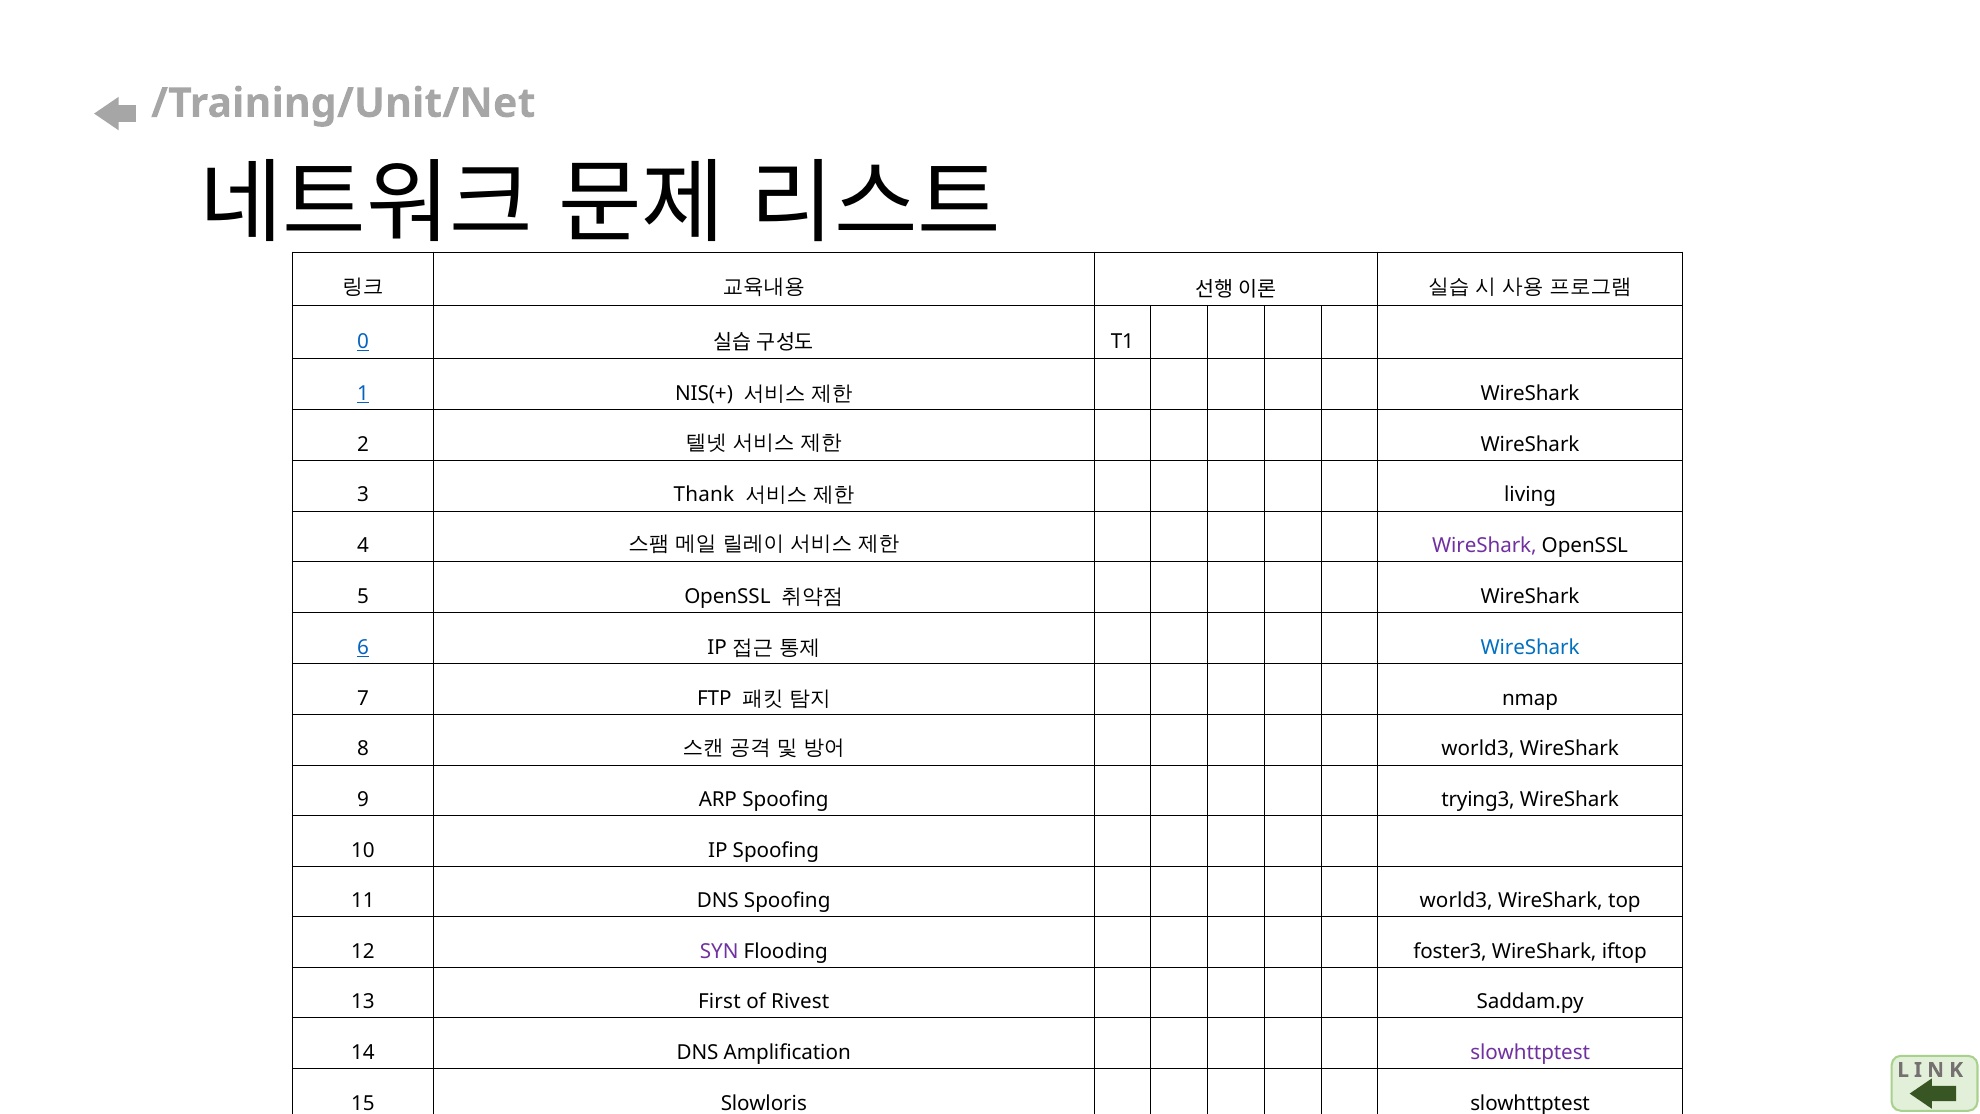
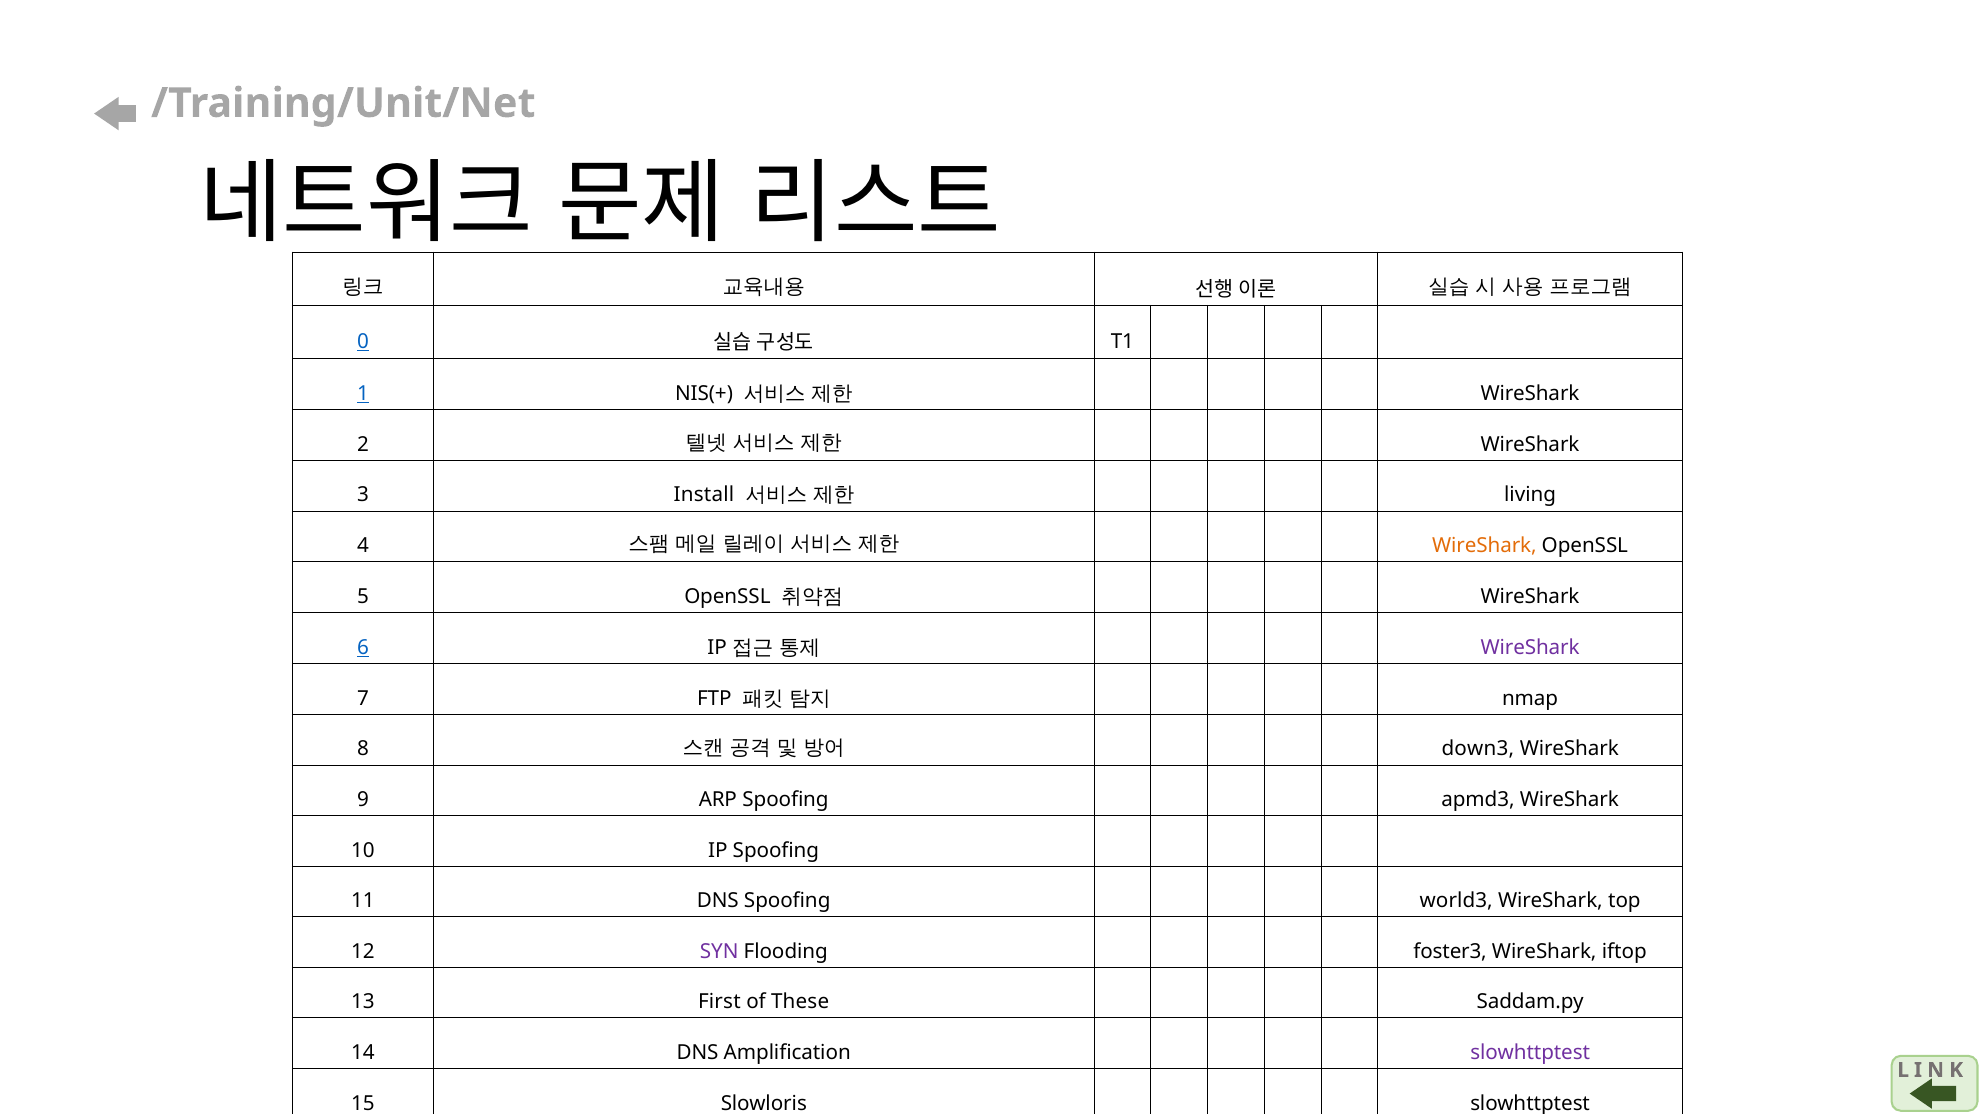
Thank: Thank -> Install
WireShark at (1484, 546) colour: purple -> orange
WireShark at (1530, 647) colour: blue -> purple
world3 at (1478, 749): world3 -> down3
trying3: trying3 -> apmd3
Rivest: Rivest -> These
